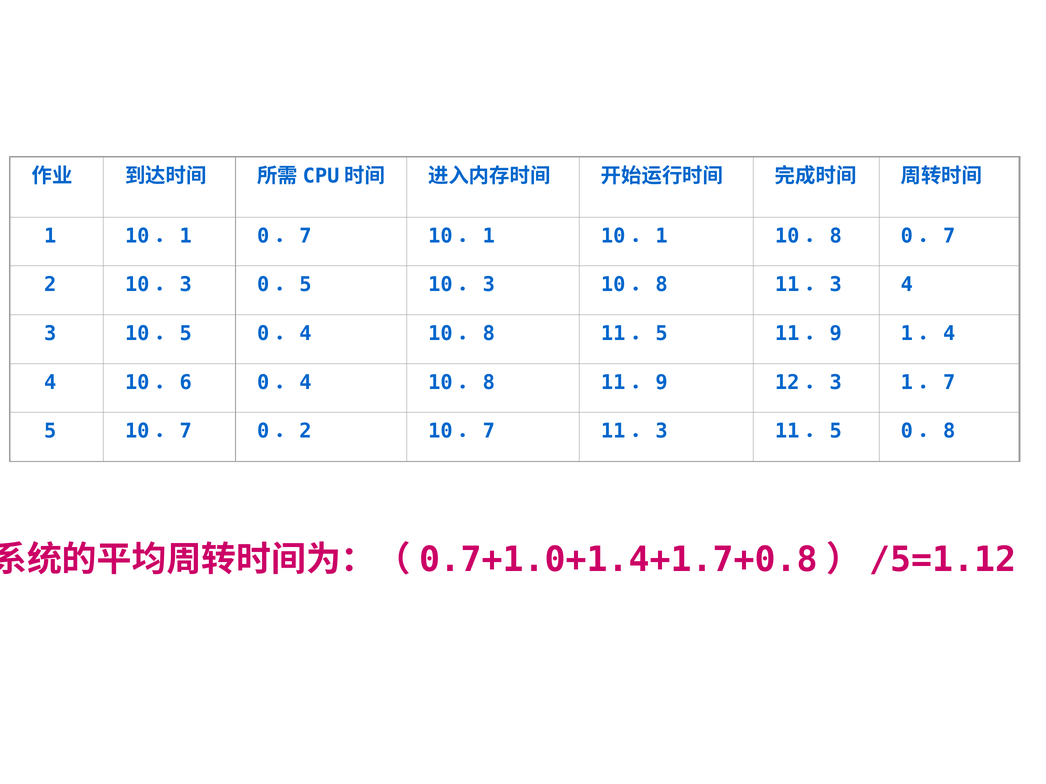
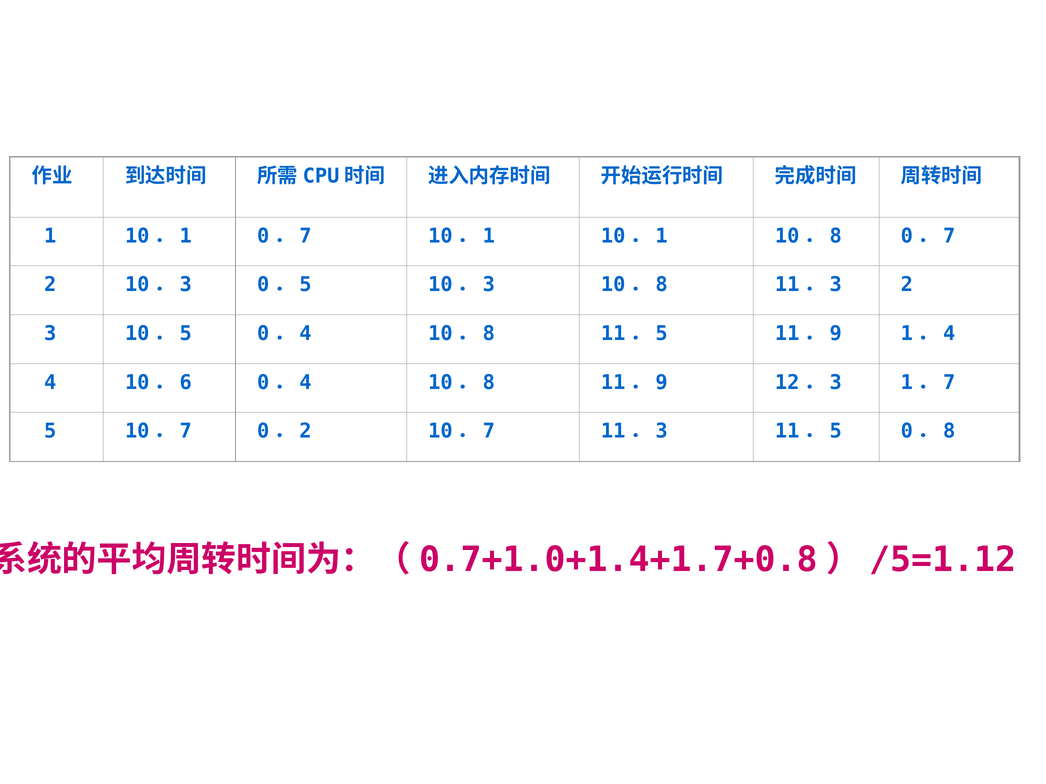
11．3 4: 4 -> 2
